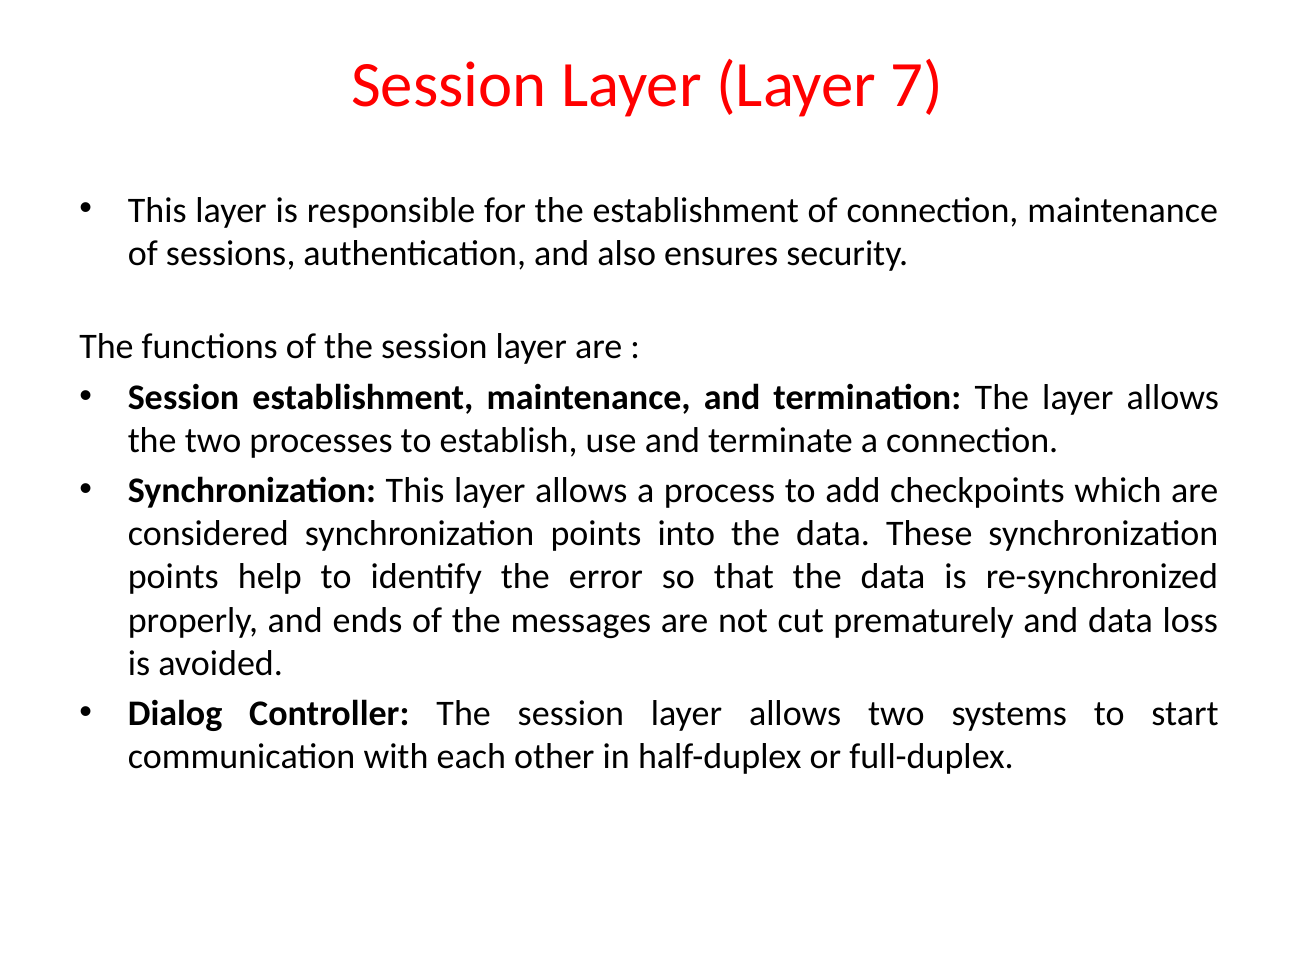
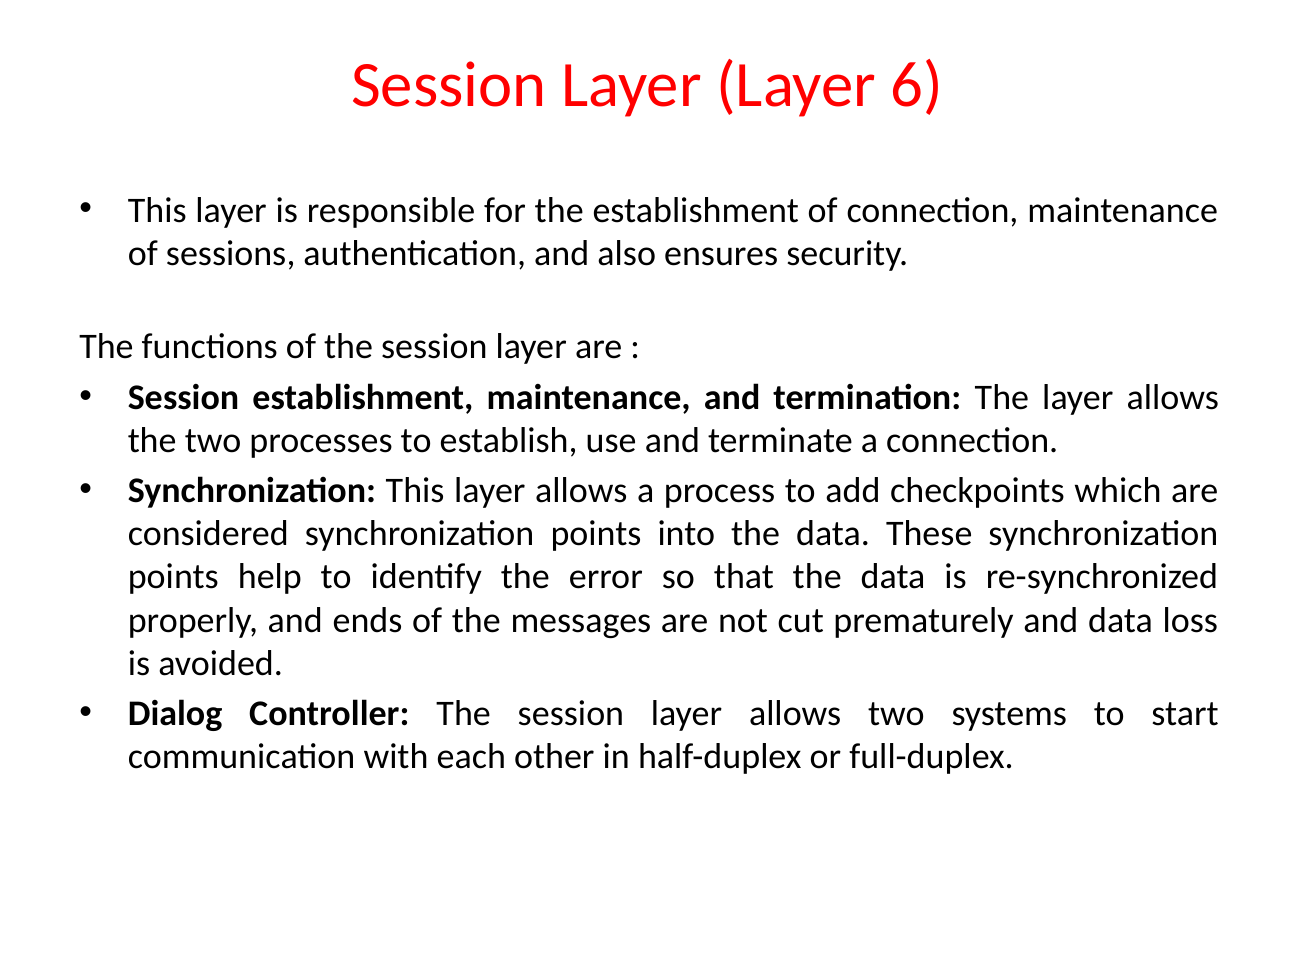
7: 7 -> 6
